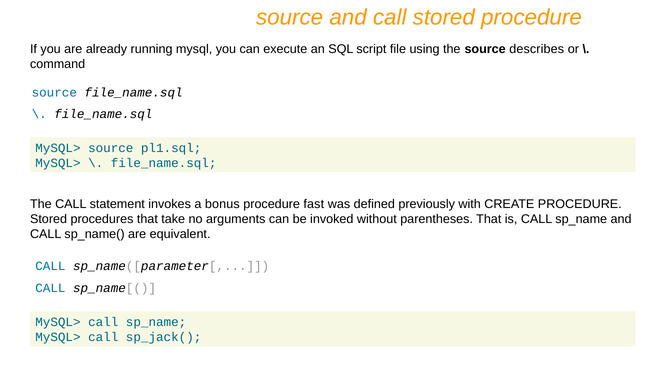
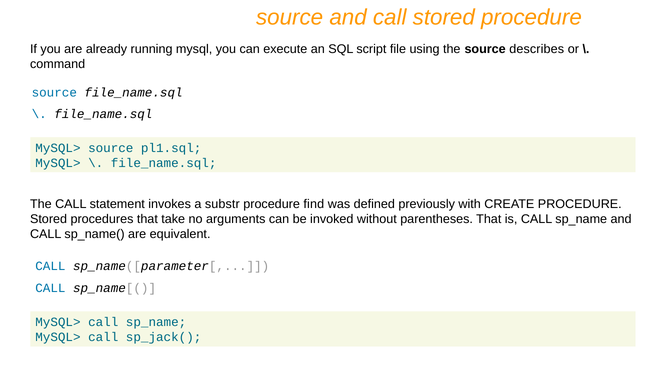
bonus: bonus -> substr
fast: fast -> find
